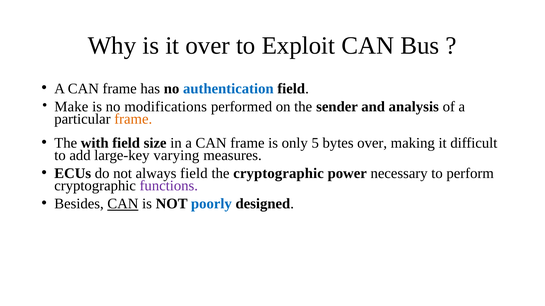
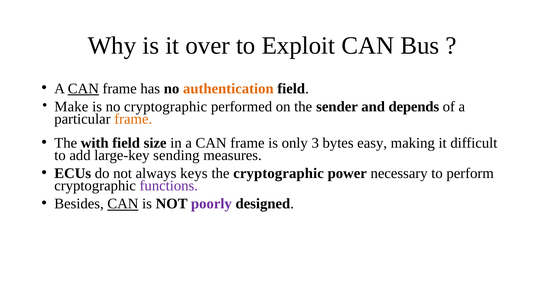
CAN at (83, 89) underline: none -> present
authentication colour: blue -> orange
no modifications: modifications -> cryptographic
analysis: analysis -> depends
5: 5 -> 3
bytes over: over -> easy
varying: varying -> sending
always field: field -> keys
poorly colour: blue -> purple
